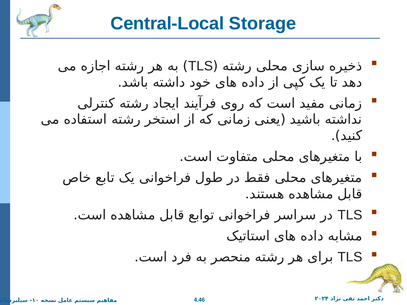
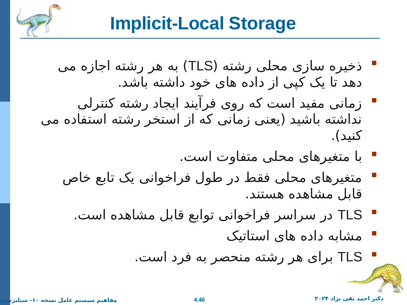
Central-Local: Central-Local -> Implicit-Local
